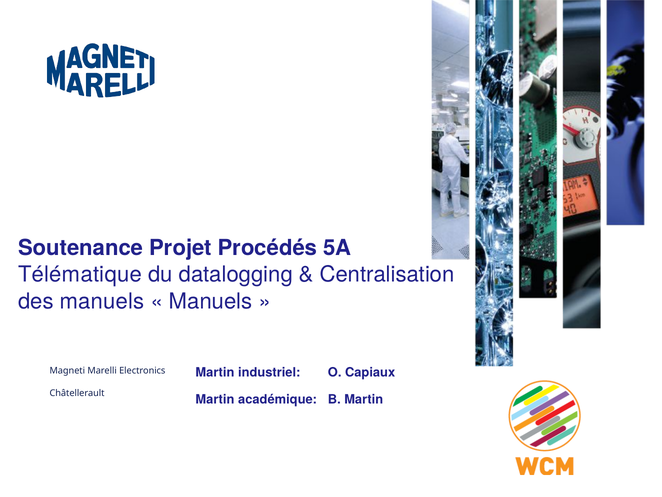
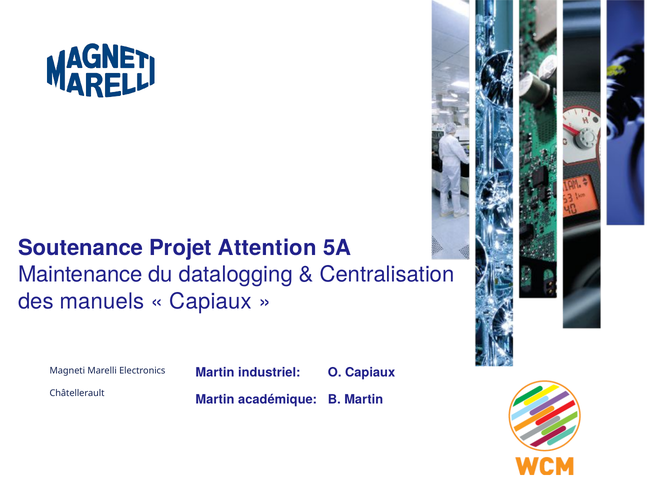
Procédés: Procédés -> Attention
Télématique: Télématique -> Maintenance
Manuels at (211, 301): Manuels -> Capiaux
